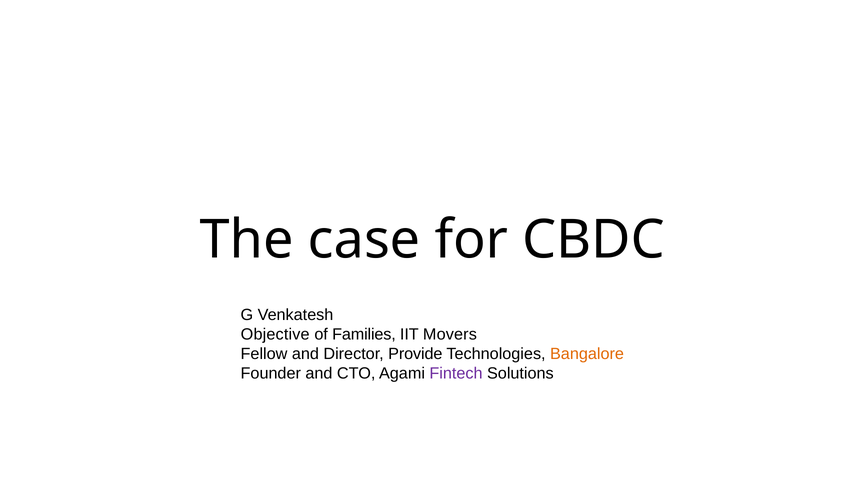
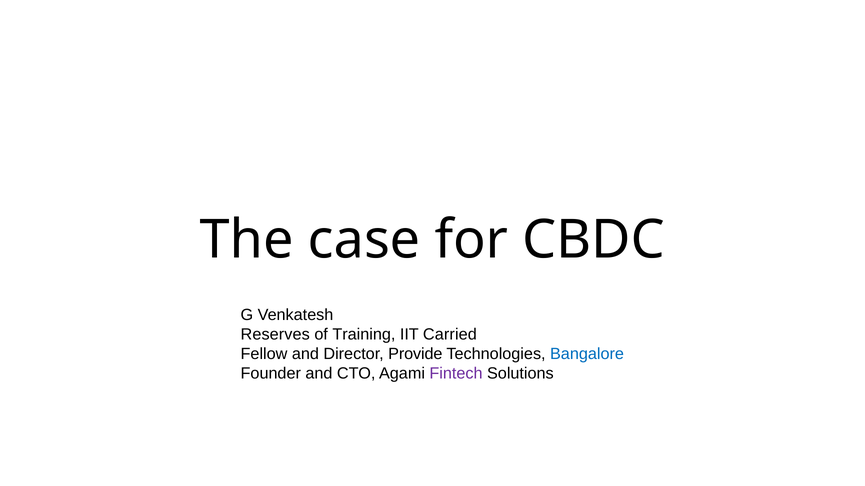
Objective: Objective -> Reserves
Families: Families -> Training
Movers: Movers -> Carried
Bangalore colour: orange -> blue
